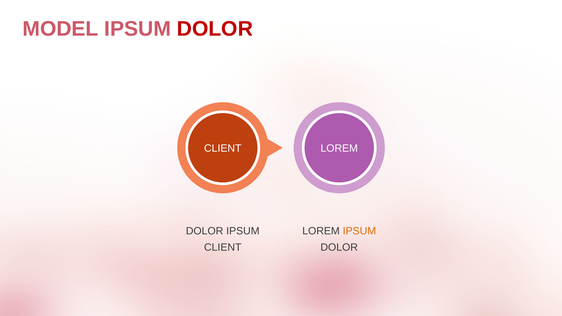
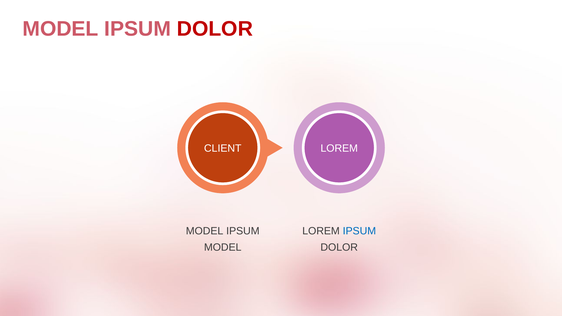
DOLOR at (205, 231): DOLOR -> MODEL
IPSUM at (359, 231) colour: orange -> blue
CLIENT at (223, 247): CLIENT -> MODEL
